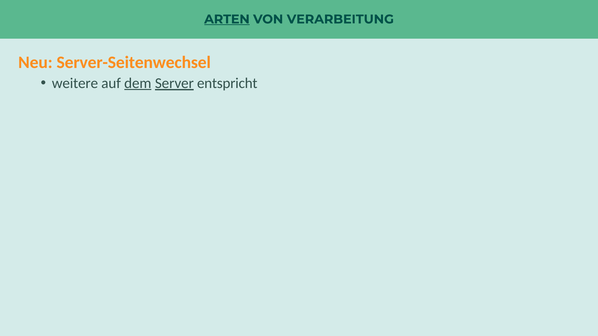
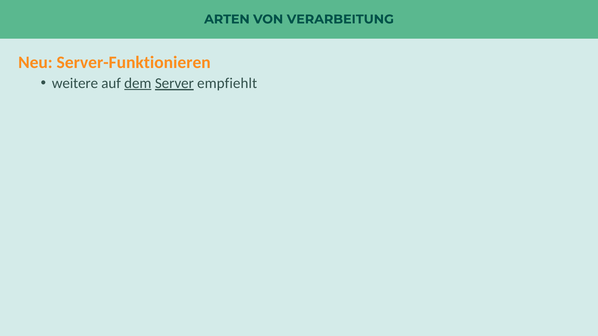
ARTEN underline: present -> none
Server-Seitenwechsel: Server-Seitenwechsel -> Server-Funktionieren
entspricht: entspricht -> empfiehlt
